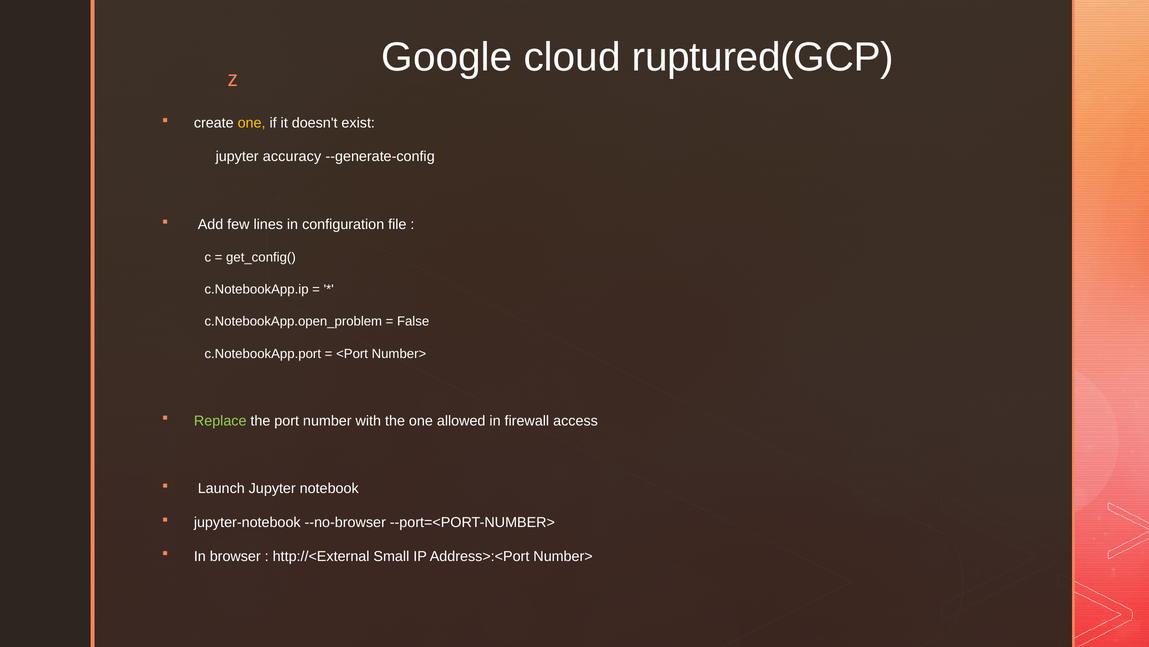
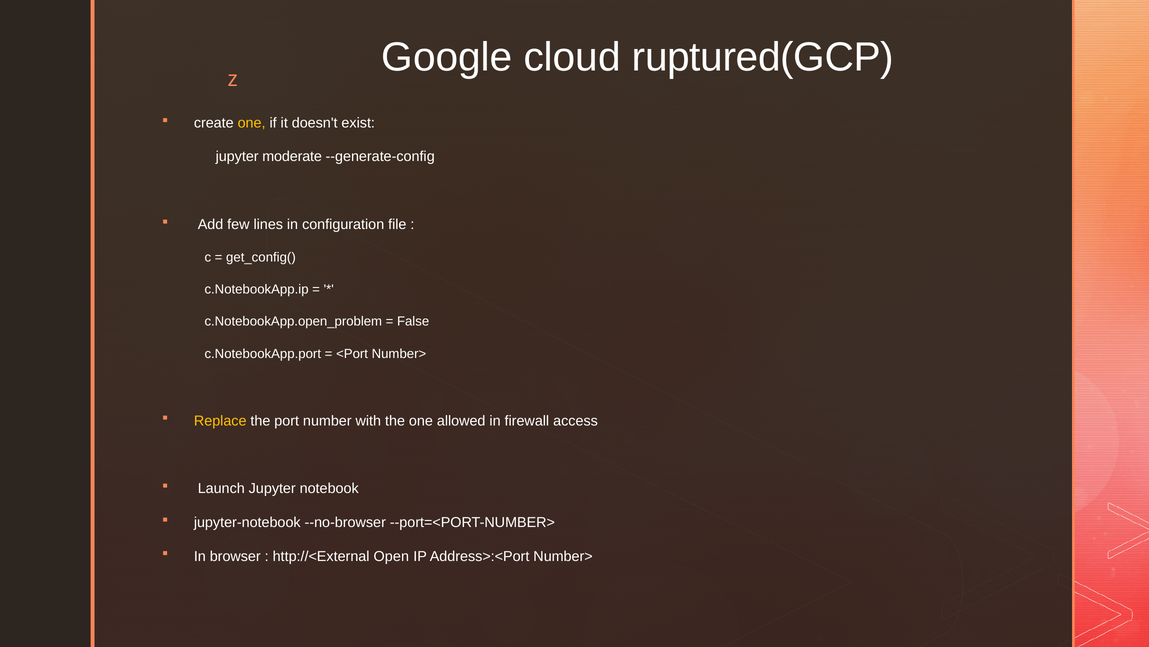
accuracy: accuracy -> moderate
Replace colour: light green -> yellow
Small: Small -> Open
